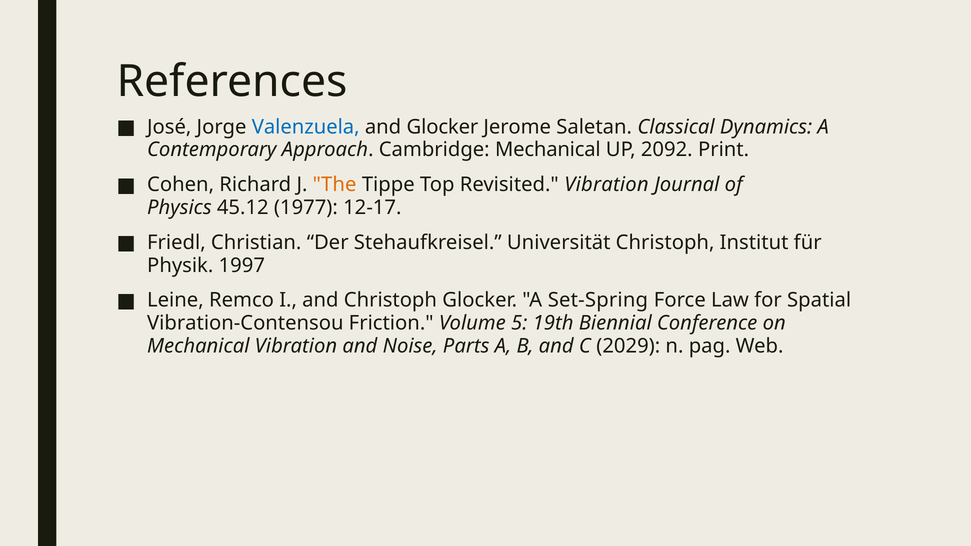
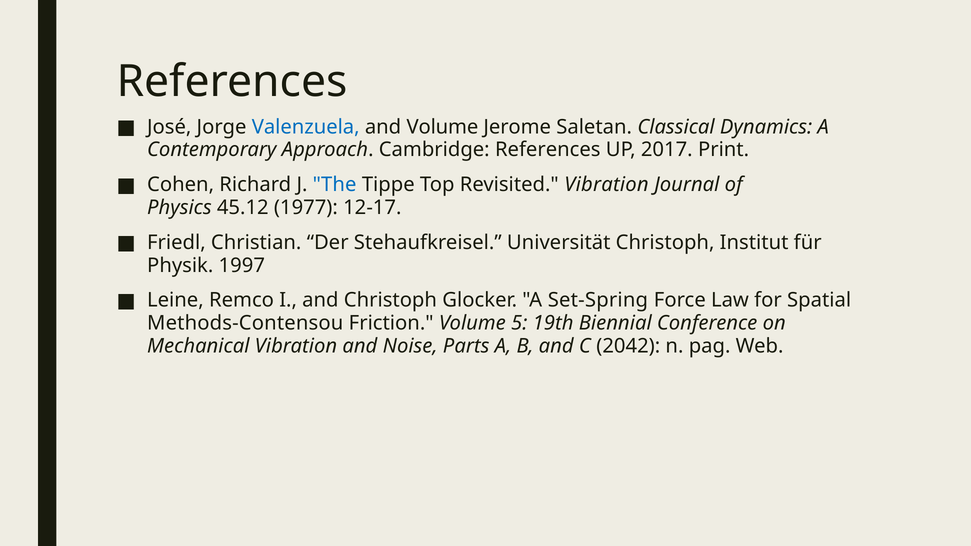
and Glocker: Glocker -> Volume
Cambridge Mechanical: Mechanical -> References
2092: 2092 -> 2017
The colour: orange -> blue
Vibration-Contensou: Vibration-Contensou -> Methods-Contensou
2029: 2029 -> 2042
